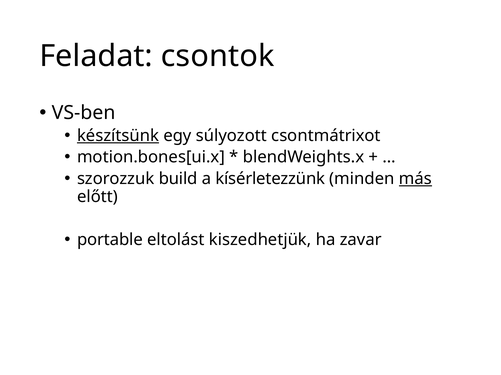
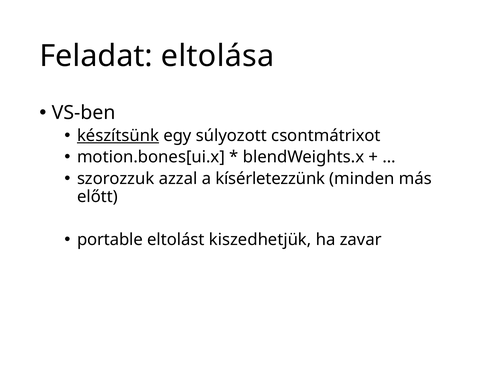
csontok: csontok -> eltolása
build: build -> azzal
más underline: present -> none
